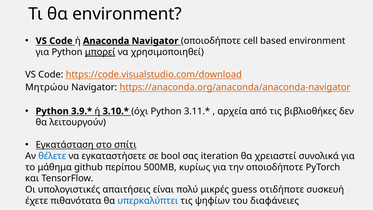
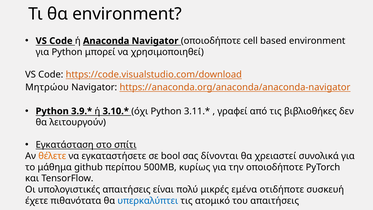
μπορεί underline: present -> none
αρχεία: αρχεία -> γραφεί
θέλετε colour: blue -> orange
iteration: iteration -> δίνονται
guess: guess -> εμένα
ψηφίων: ψηφίων -> ατομικό
του διαφάνειες: διαφάνειες -> απαιτήσεις
